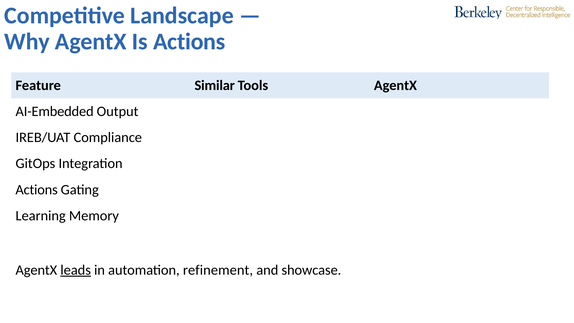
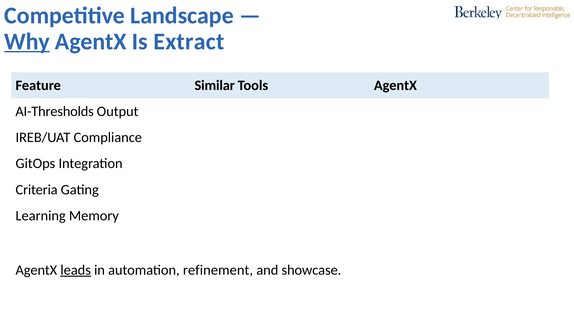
Why underline: none -> present
Is Actions: Actions -> Extract
AI-Embedded: AI-Embedded -> AI-Thresholds
Actions at (37, 190): Actions -> Criteria
